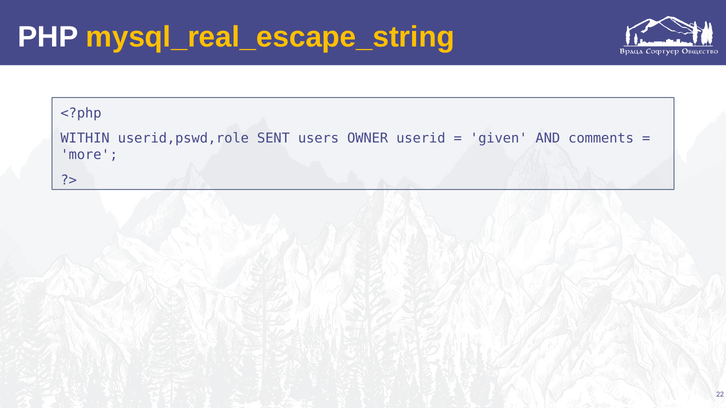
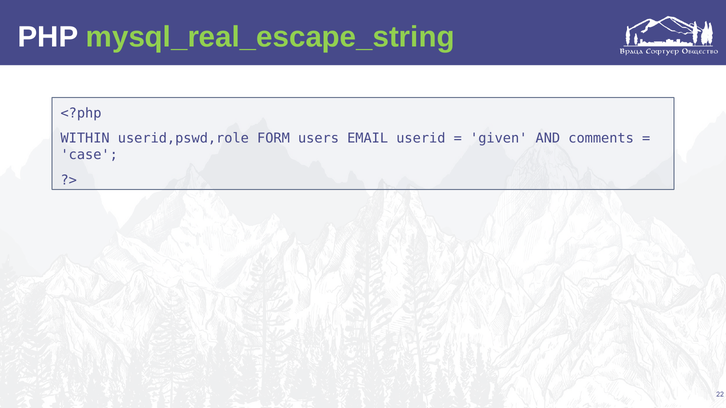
mysql_real_escape_string colour: yellow -> light green
SENT: SENT -> FORM
OWNER: OWNER -> EMAIL
more: more -> case
